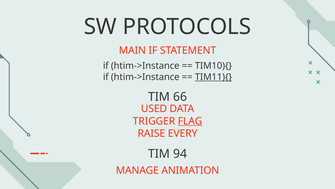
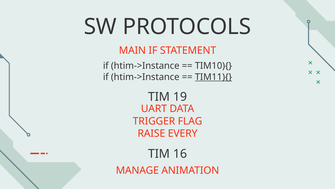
66: 66 -> 19
USED: USED -> UART
FLAG underline: present -> none
94: 94 -> 16
